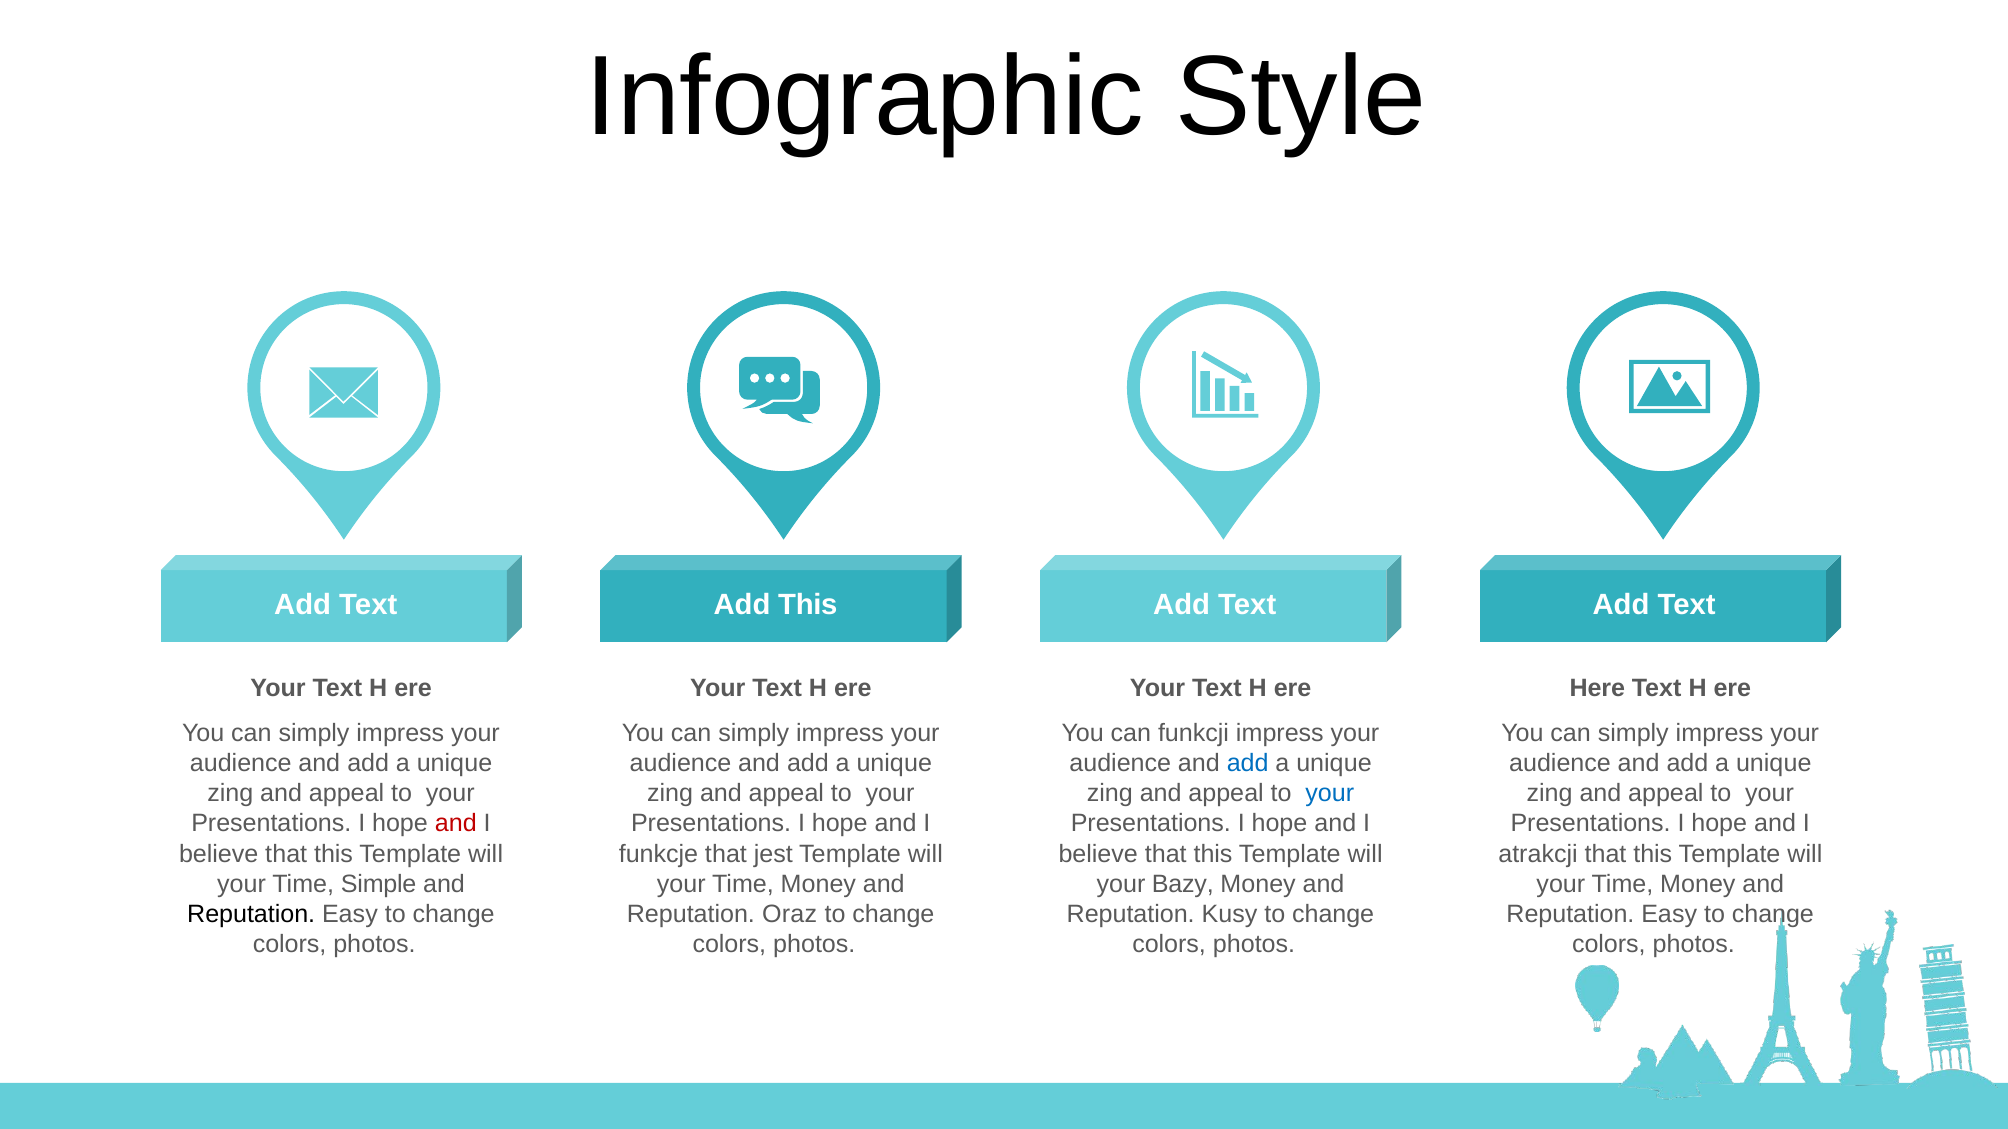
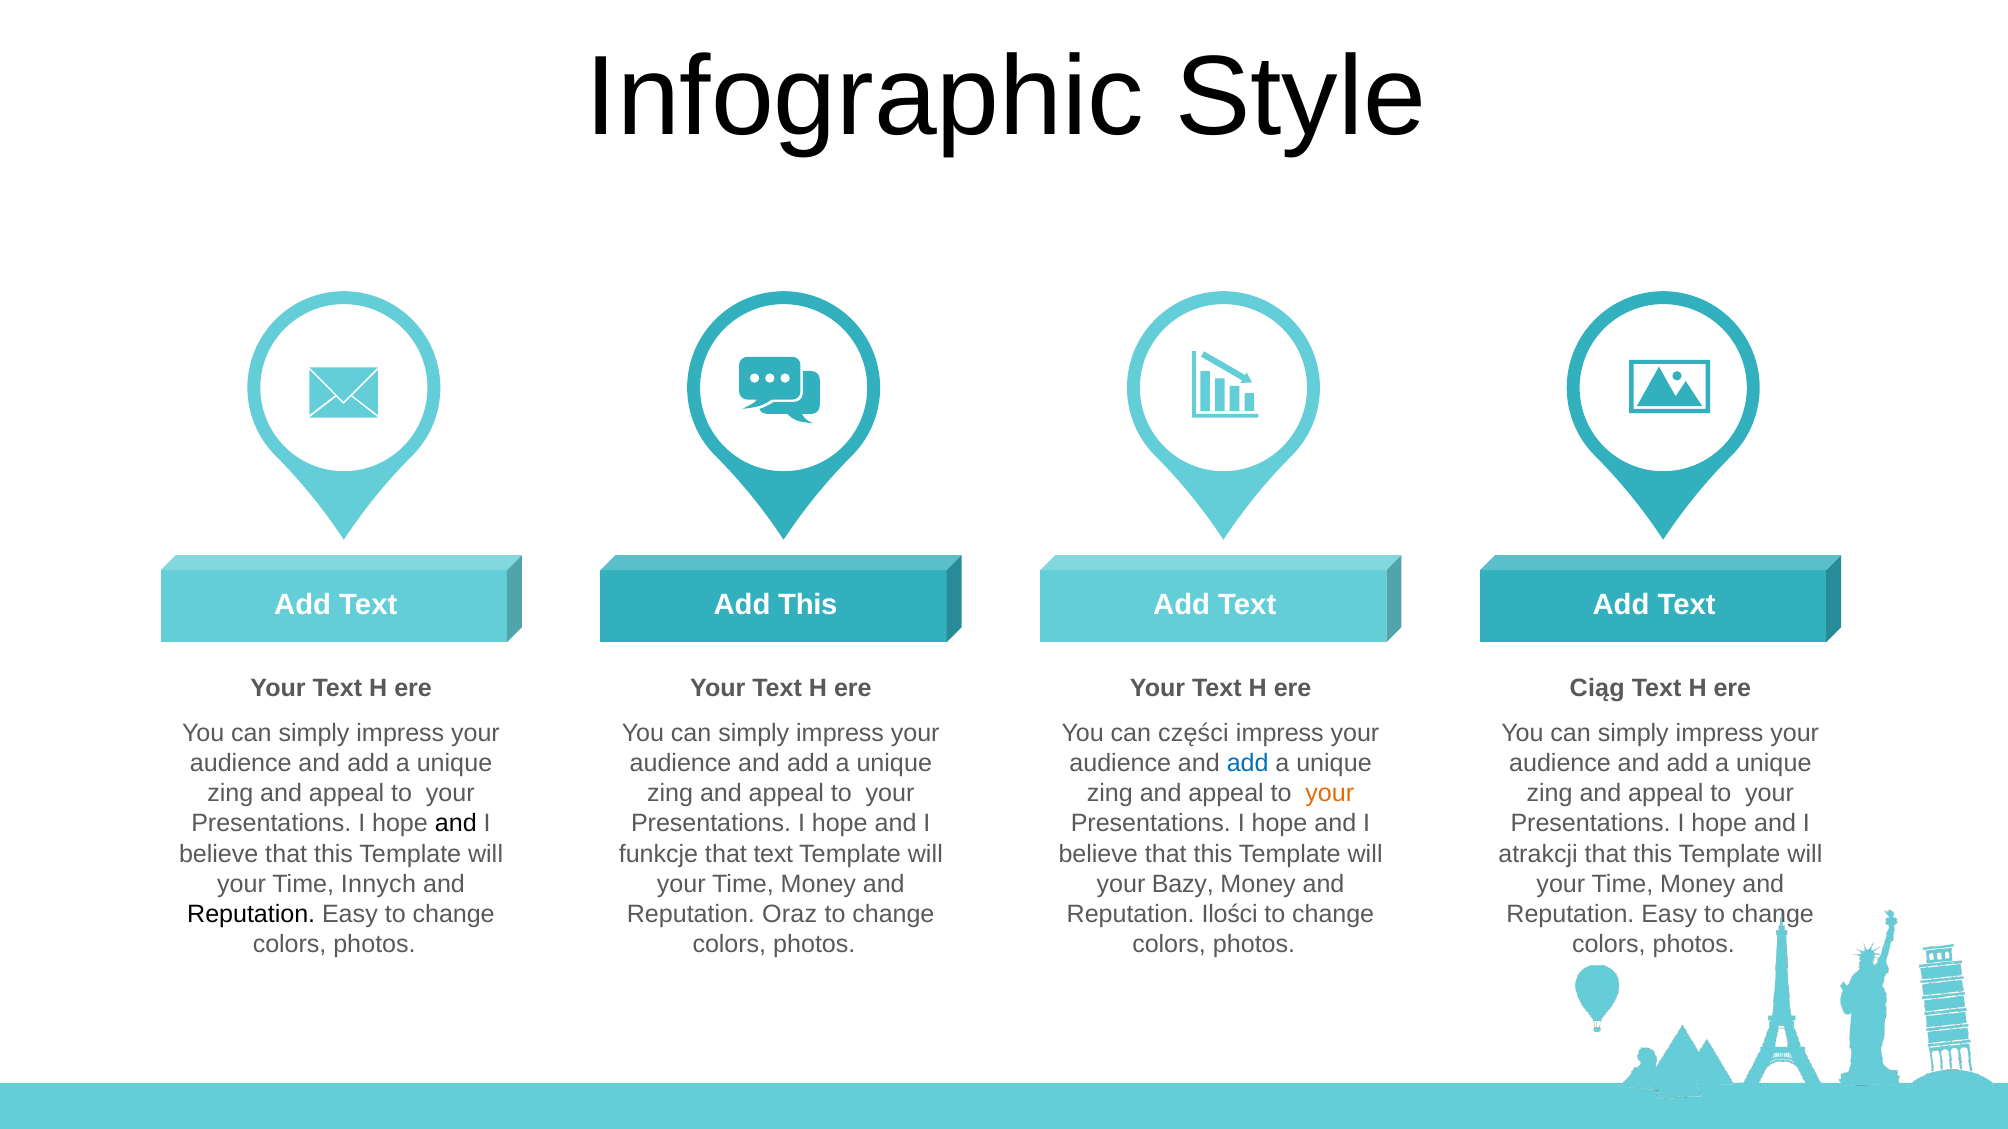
Here: Here -> Ciąg
funkcji: funkcji -> części
your at (1330, 794) colour: blue -> orange
and at (456, 824) colour: red -> black
that jest: jest -> text
Simple: Simple -> Innych
Kusy: Kusy -> Ilości
